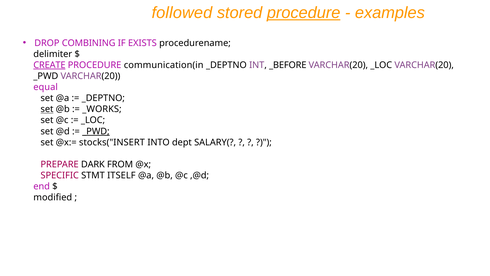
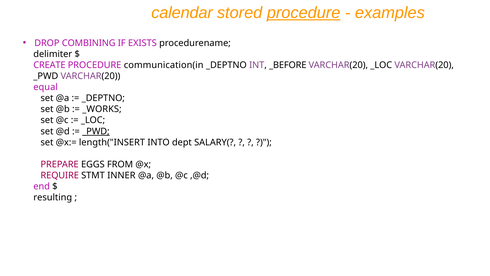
followed: followed -> calendar
CREATE underline: present -> none
set at (47, 109) underline: present -> none
stocks("INSERT: stocks("INSERT -> length("INSERT
DARK: DARK -> EGGS
SPECIFIC: SPECIFIC -> REQUIRE
ITSELF: ITSELF -> INNER
modified: modified -> resulting
